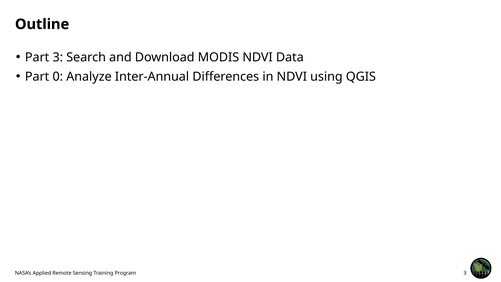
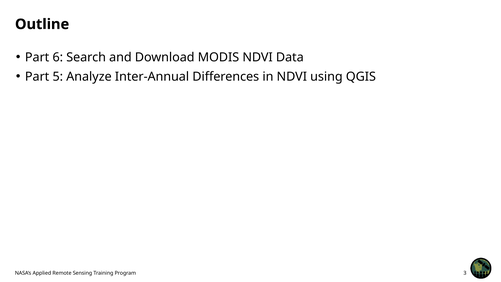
Part 3: 3 -> 6
0: 0 -> 5
